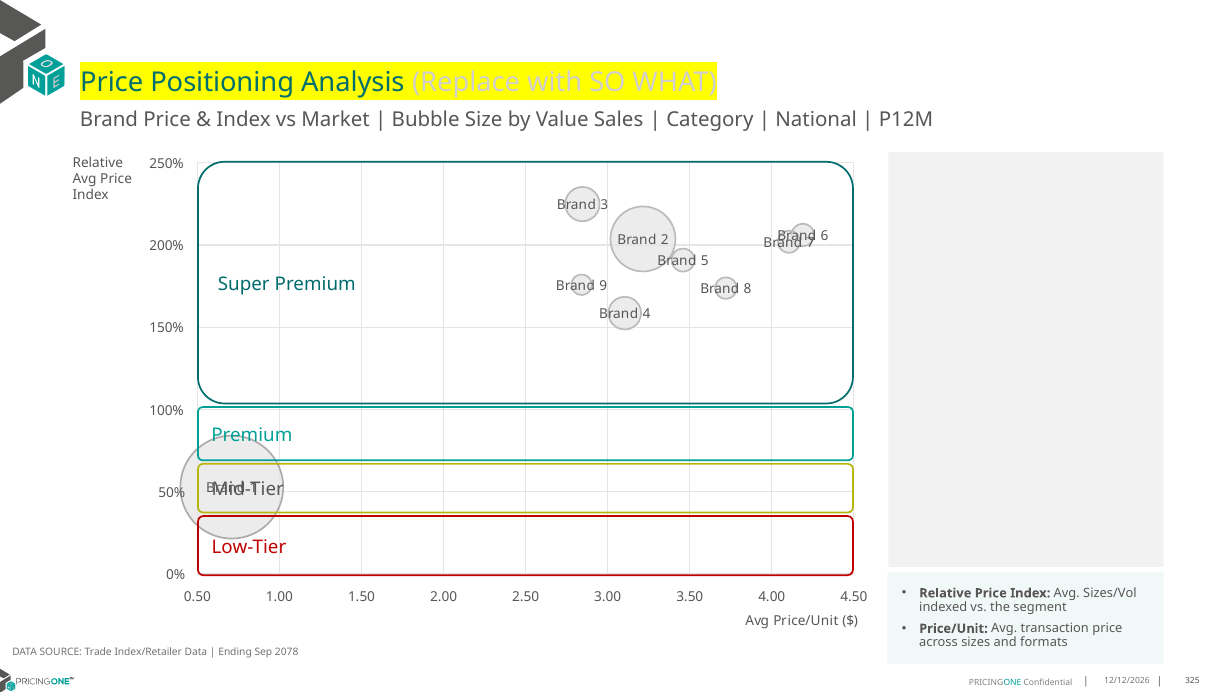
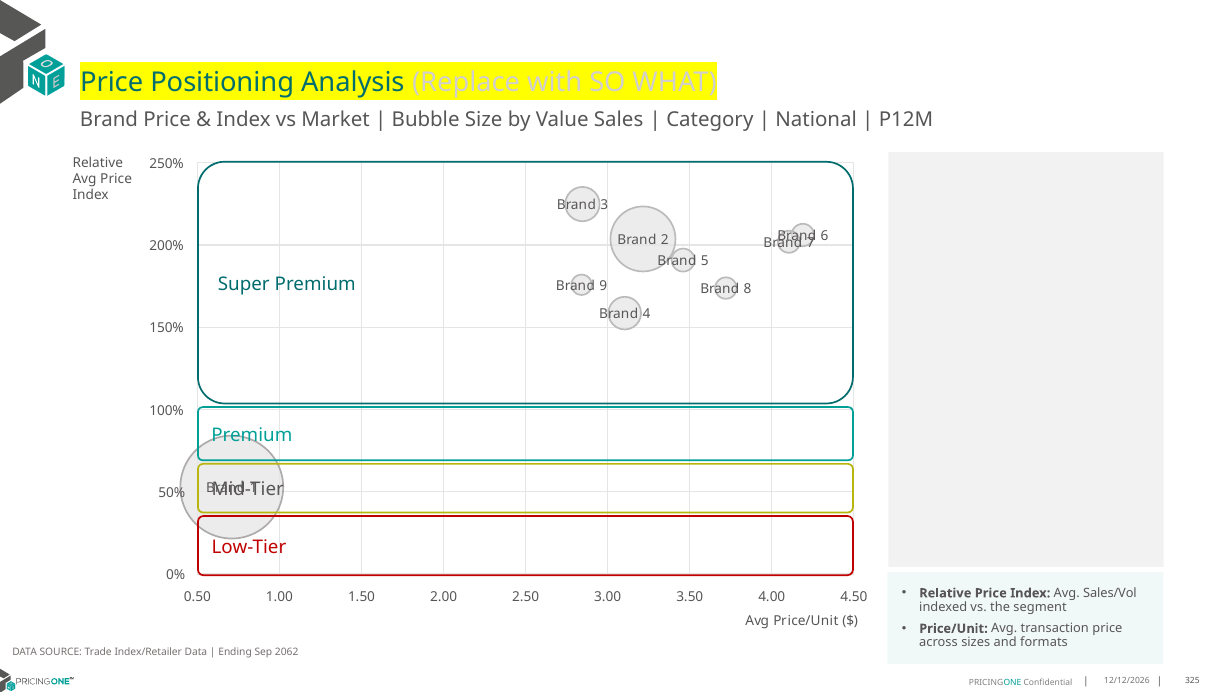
Sizes/Vol: Sizes/Vol -> Sales/Vol
2078: 2078 -> 2062
